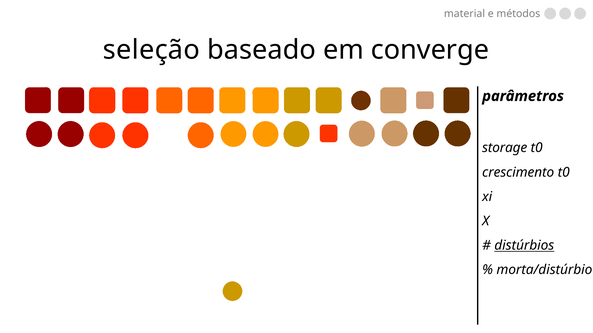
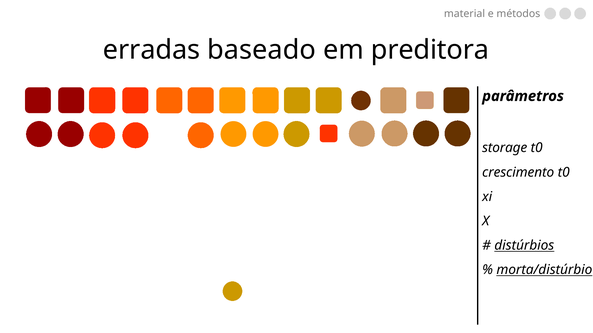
seleção: seleção -> erradas
converge: converge -> preditora
morta/distúrbio underline: none -> present
